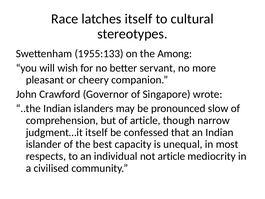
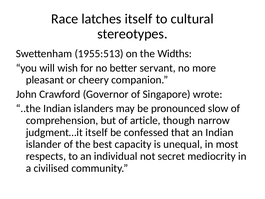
1955:133: 1955:133 -> 1955:513
Among: Among -> Widths
not article: article -> secret
